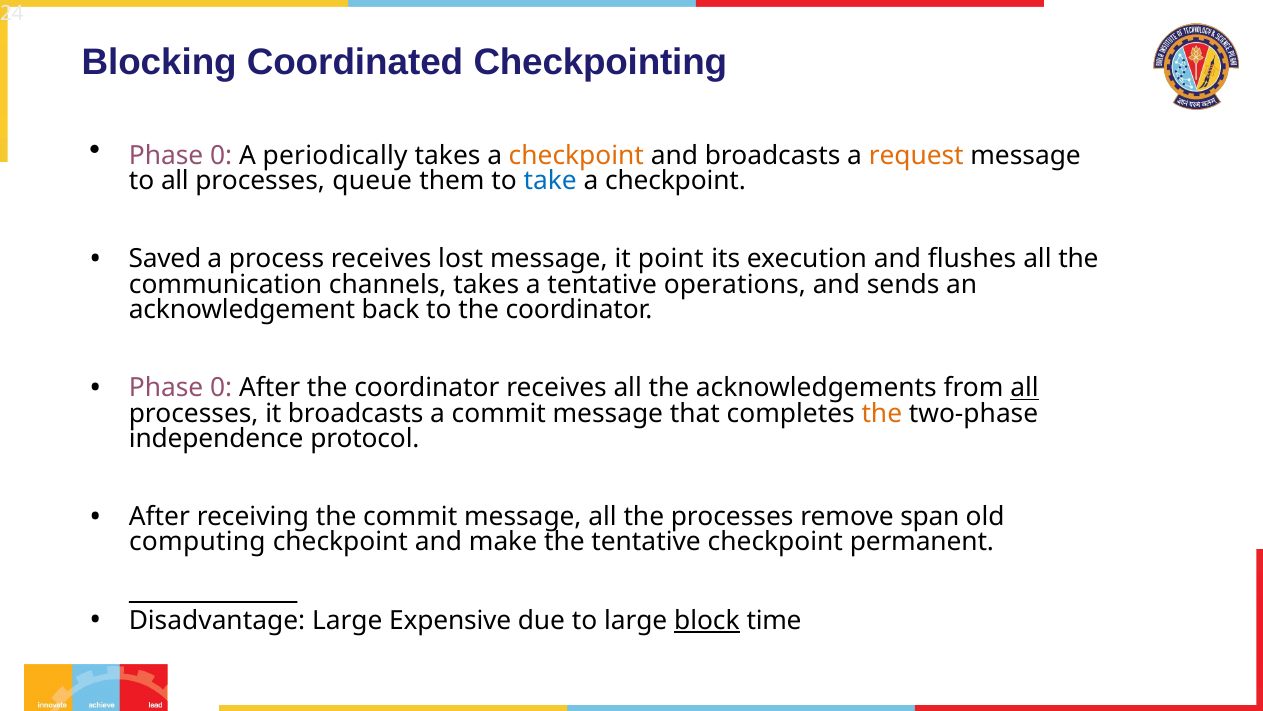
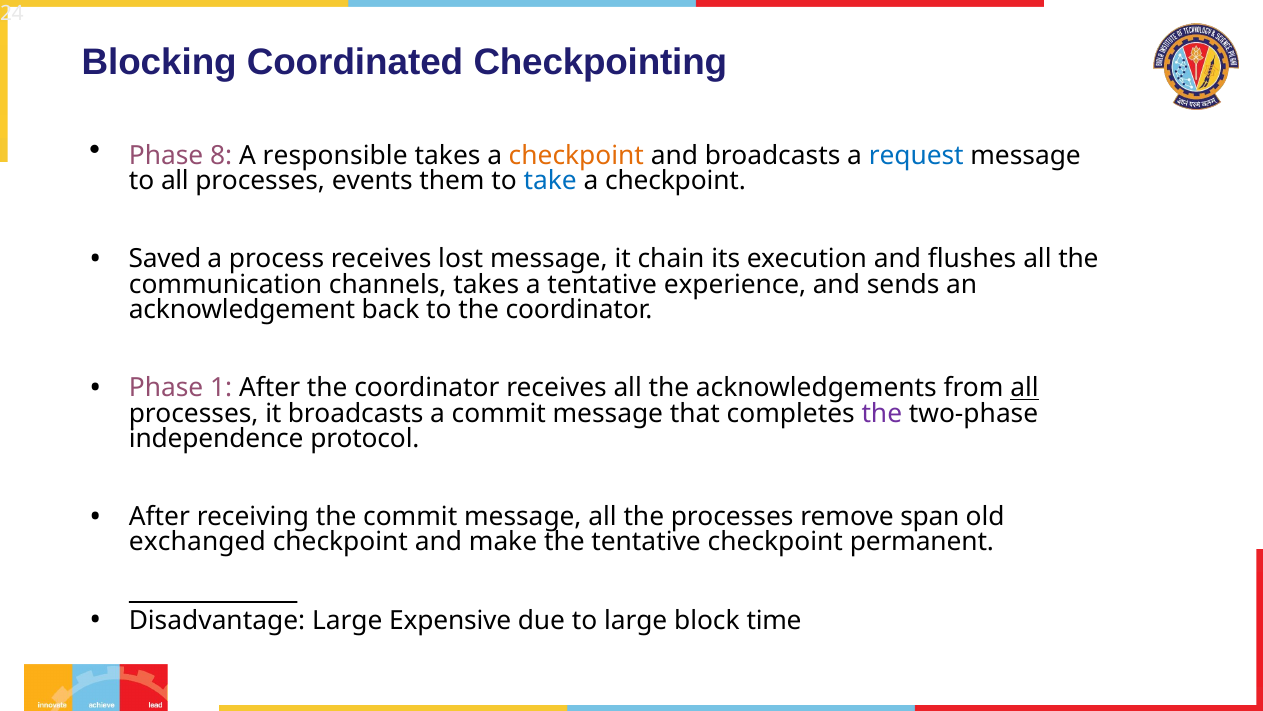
0 at (221, 155): 0 -> 8
periodically: periodically -> responsible
request colour: orange -> blue
queue: queue -> events
point: point -> chain
operations: operations -> experience
0 at (221, 388): 0 -> 1
the at (882, 413) colour: orange -> purple
computing: computing -> exchanged
block underline: present -> none
